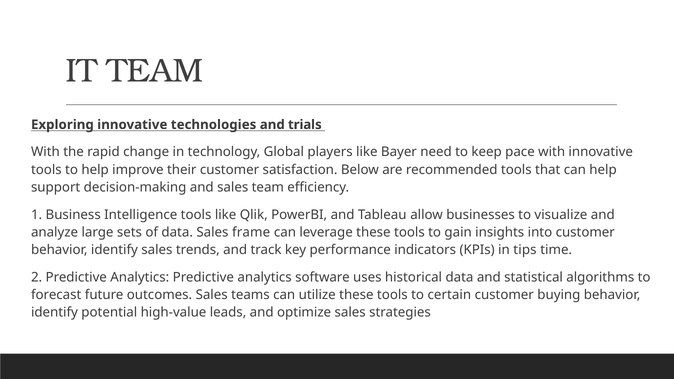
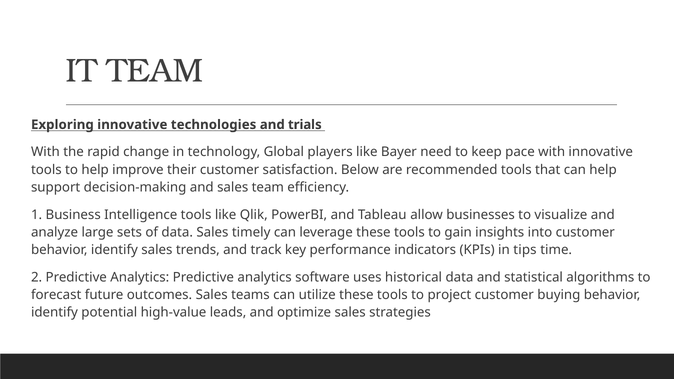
frame: frame -> timely
certain: certain -> project
